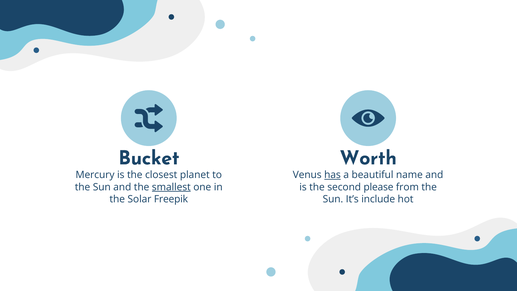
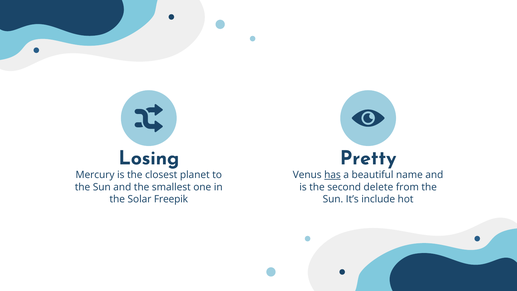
Bucket: Bucket -> Losing
Worth: Worth -> Pretty
smallest underline: present -> none
please: please -> delete
